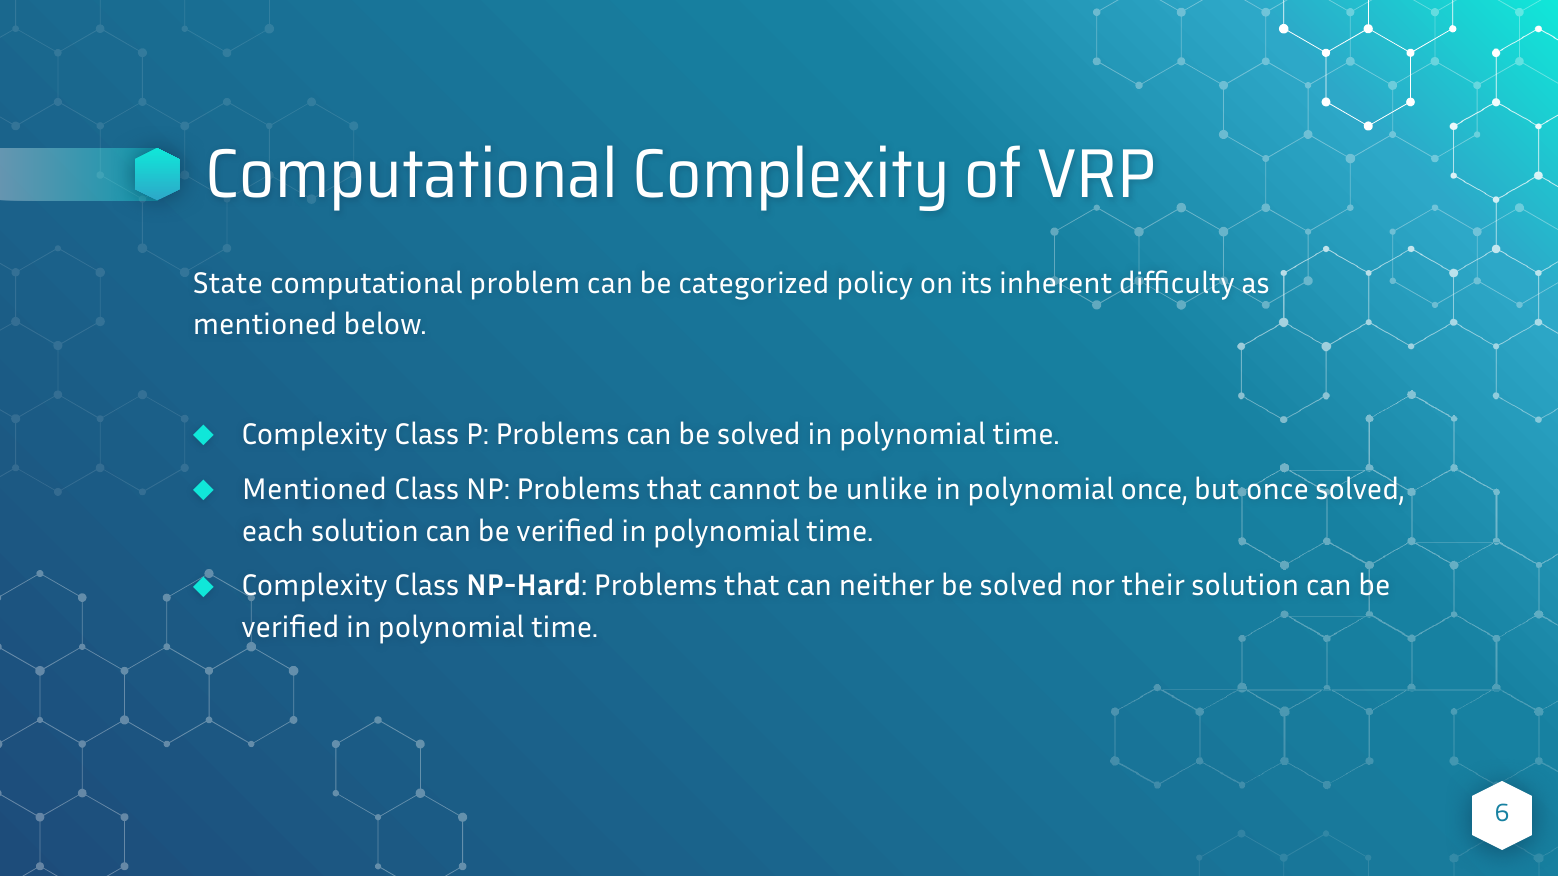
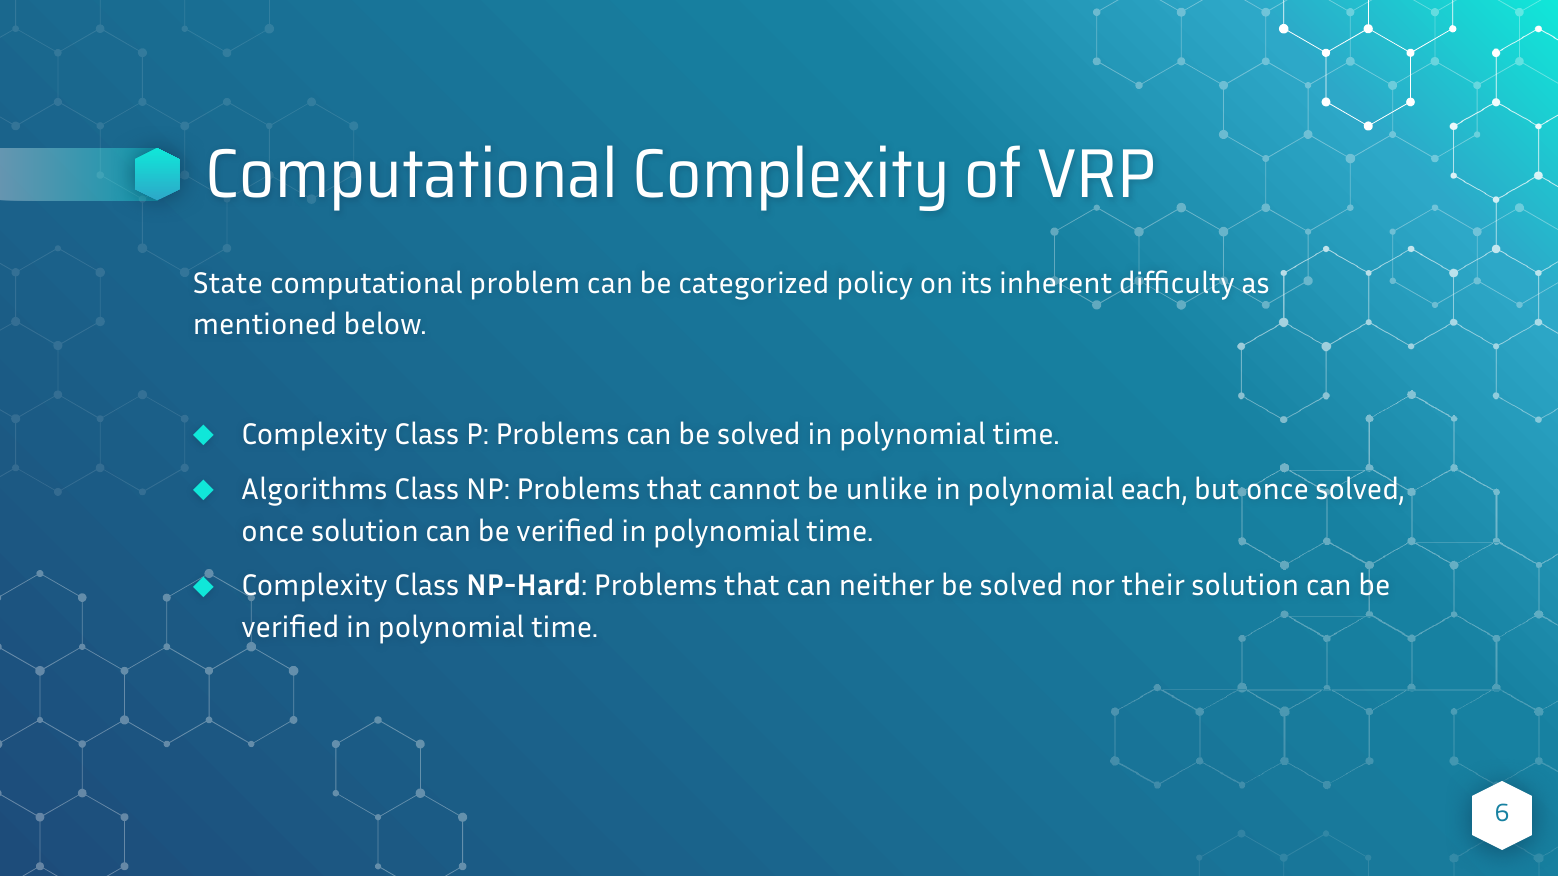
Mentioned at (314, 489): Mentioned -> Algorithms
polynomial once: once -> each
each at (273, 531): each -> once
